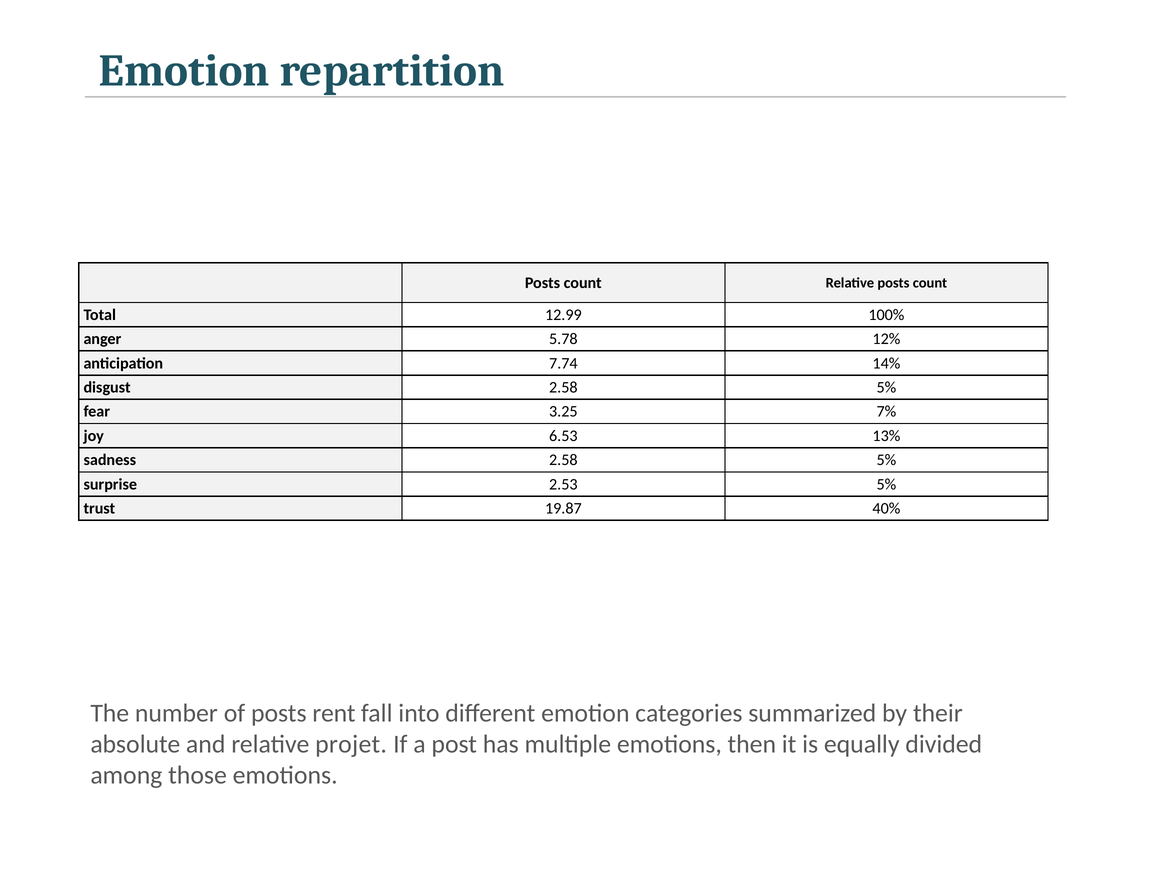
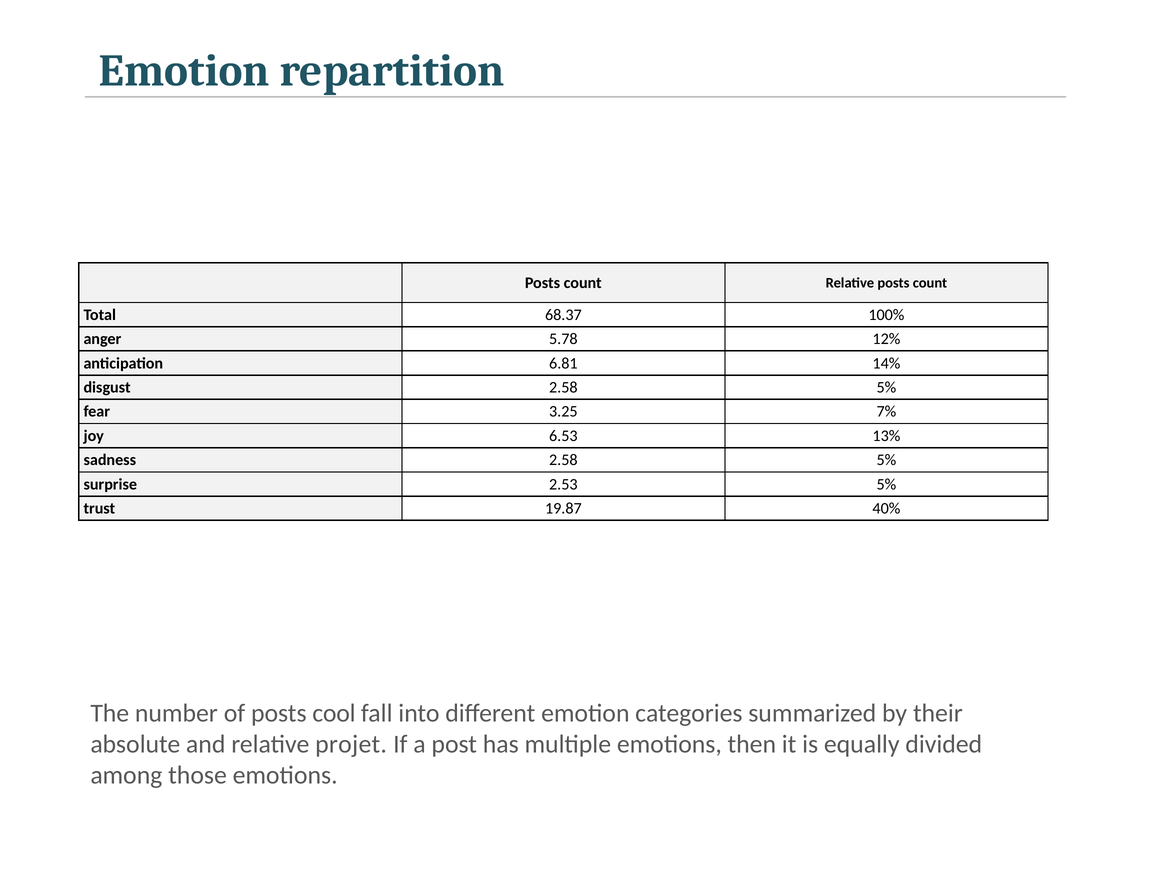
12.99: 12.99 -> 68.37
7.74: 7.74 -> 6.81
rent: rent -> cool
